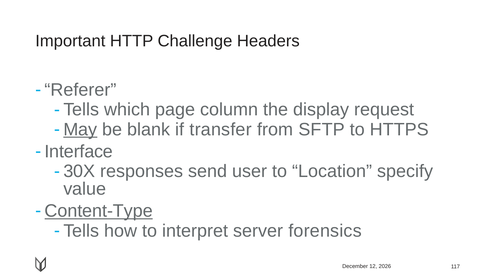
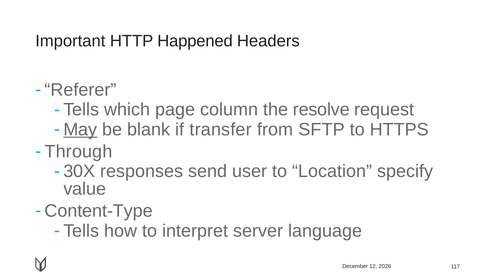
Challenge: Challenge -> Happened
display: display -> resolve
Interface: Interface -> Through
Content-Type underline: present -> none
forensics: forensics -> language
